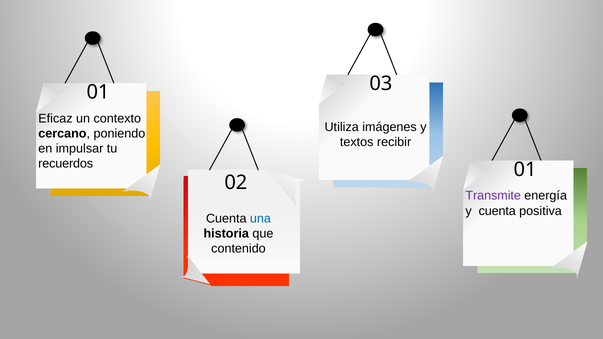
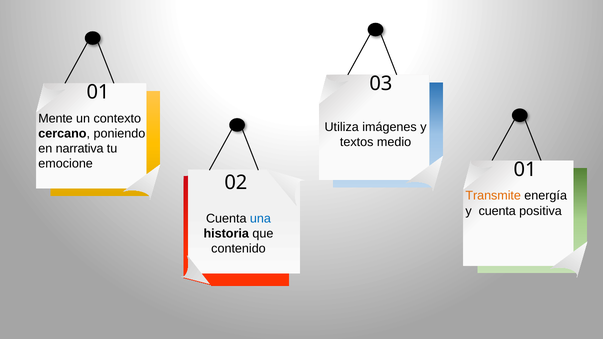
Eficaz: Eficaz -> Mente
recibir: recibir -> medio
impulsar: impulsar -> narrativa
recuerdos: recuerdos -> emocione
Transmite colour: purple -> orange
